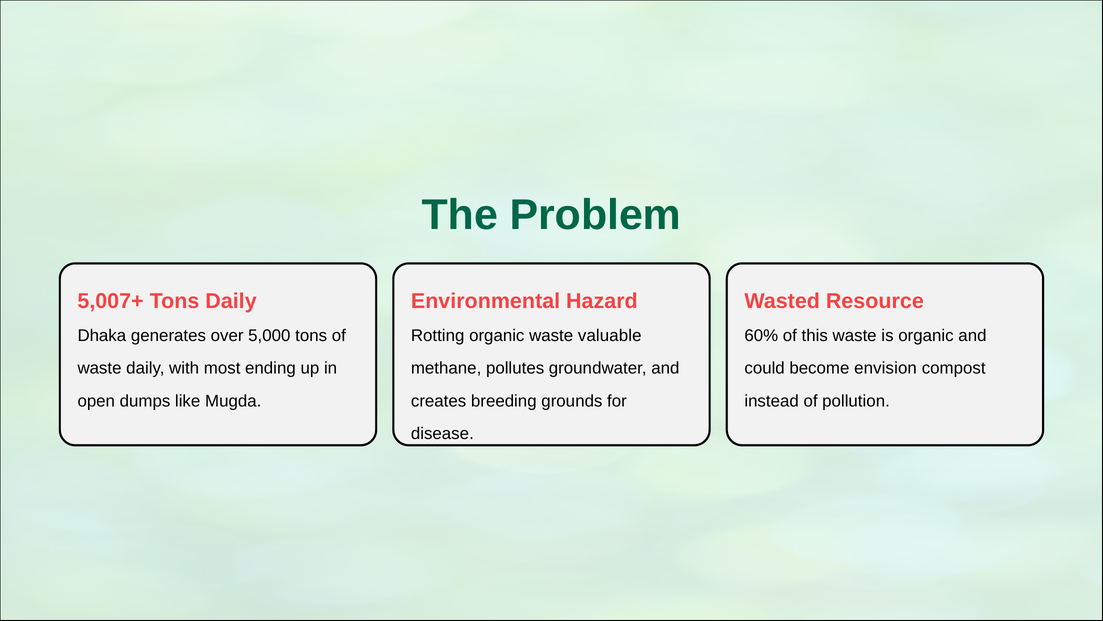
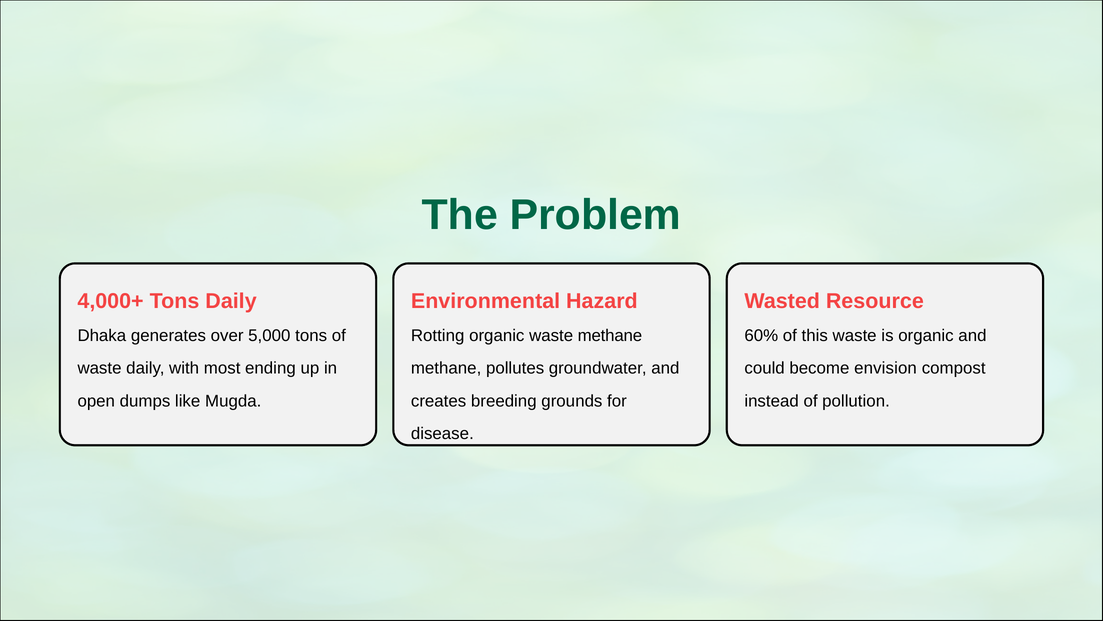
5,007+: 5,007+ -> 4,000+
waste valuable: valuable -> methane
